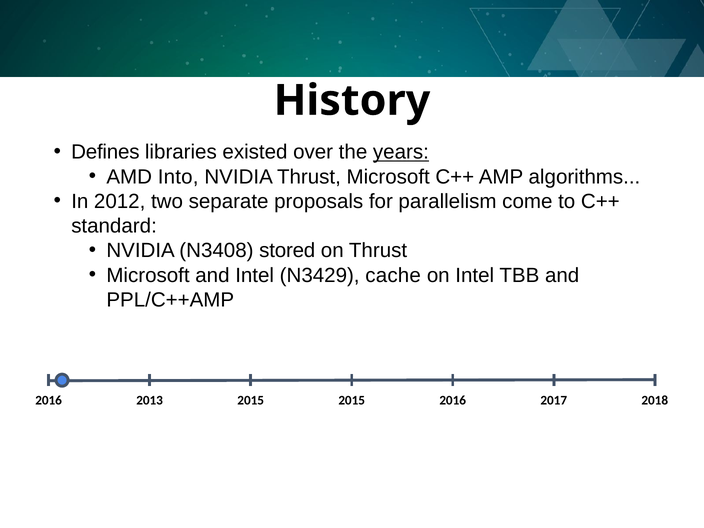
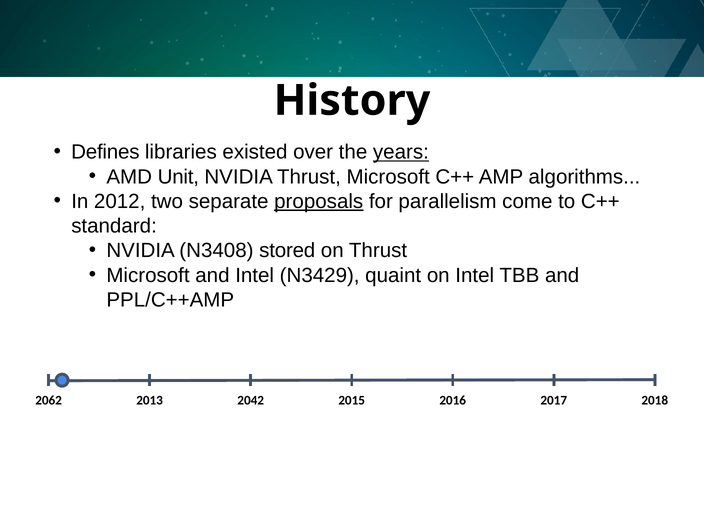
Into: Into -> Unit
proposals underline: none -> present
cache: cache -> quaint
2016 at (49, 400): 2016 -> 2062
2013 2015: 2015 -> 2042
